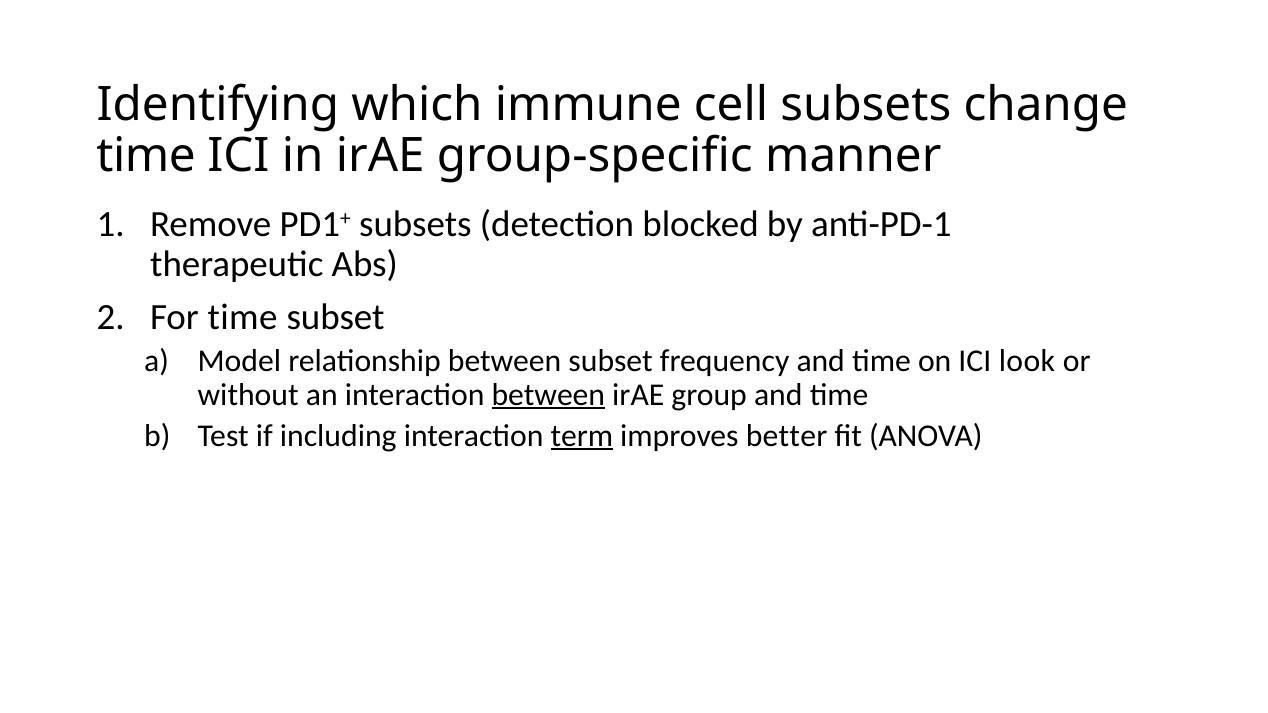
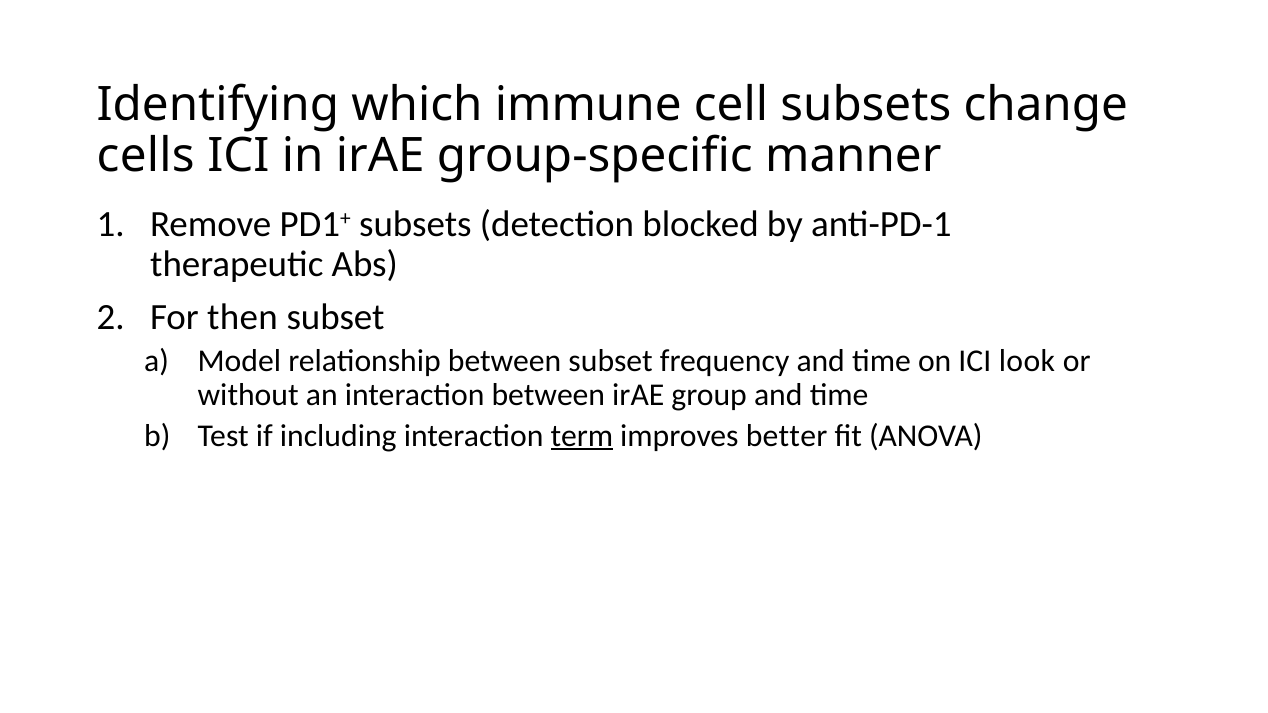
time at (146, 156): time -> cells
For time: time -> then
between at (548, 395) underline: present -> none
